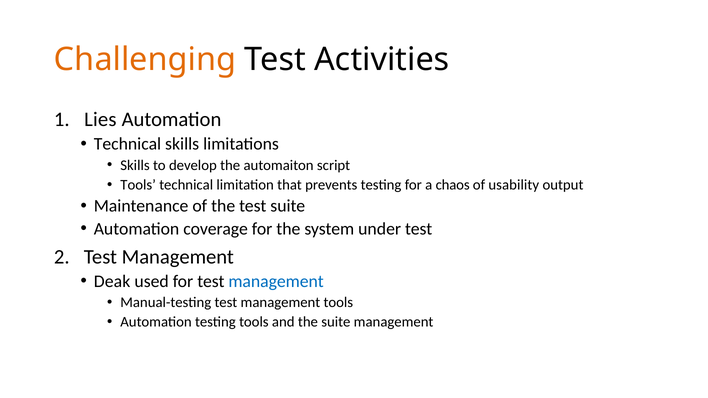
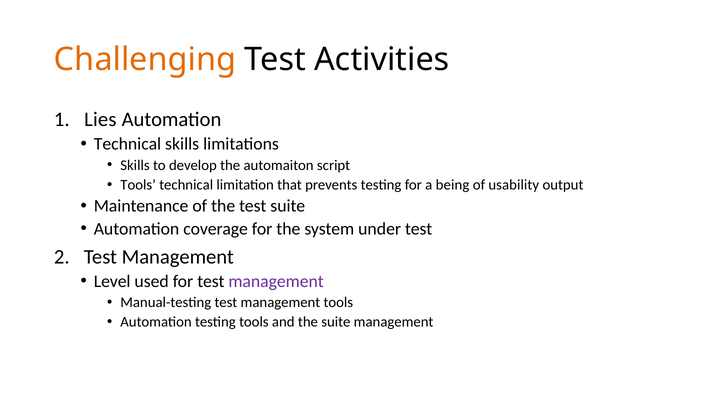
chaos: chaos -> being
Deak: Deak -> Level
management at (276, 281) colour: blue -> purple
